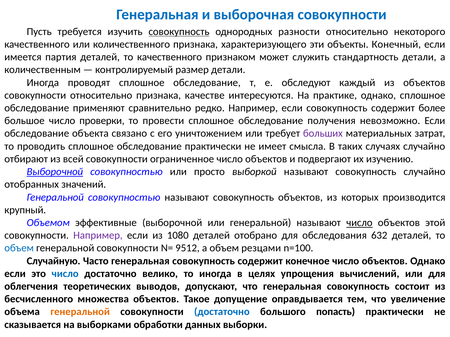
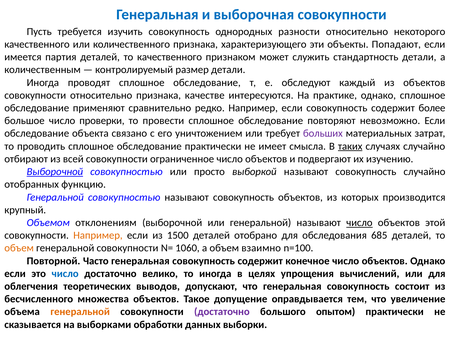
совокупность at (179, 32) underline: present -> none
Конечный: Конечный -> Попадают
получения: получения -> повторяют
таких underline: none -> present
значений: значений -> функцию
эффективные: эффективные -> отклонениям
Например at (98, 236) colour: purple -> orange
1080: 1080 -> 1500
632: 632 -> 685
объем at (19, 248) colour: blue -> orange
9512: 9512 -> 1060
резцами: резцами -> взаимно
Случайную: Случайную -> Повторной
достаточно at (222, 312) colour: blue -> purple
попасть: попасть -> опытом
